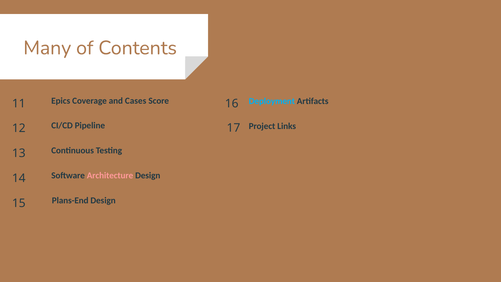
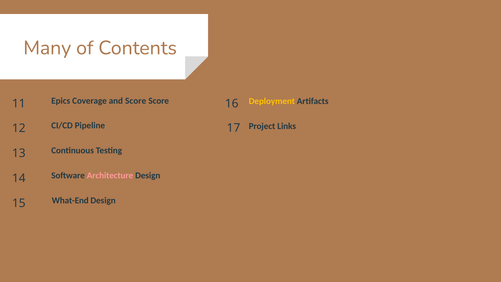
and Cases: Cases -> Score
Deployment colour: light blue -> yellow
Plans-End: Plans-End -> What-End
